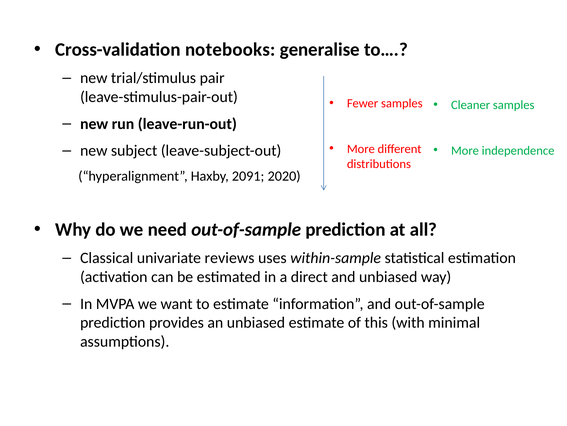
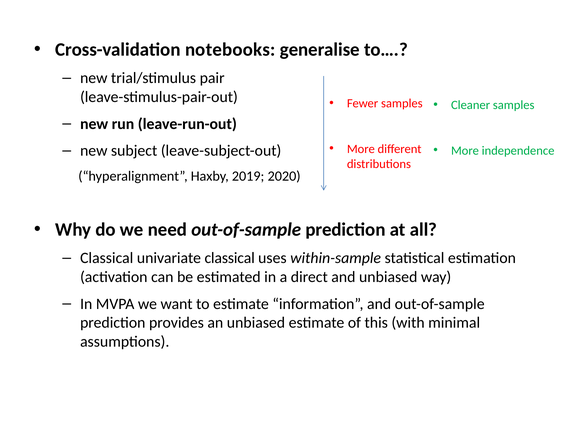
2091: 2091 -> 2019
univariate reviews: reviews -> classical
